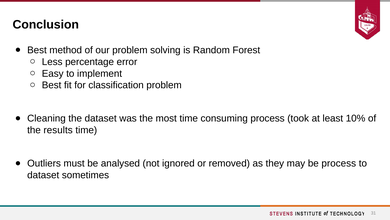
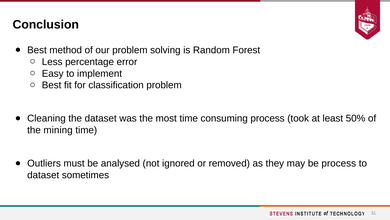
10%: 10% -> 50%
results: results -> mining
